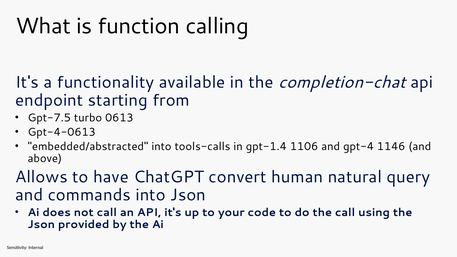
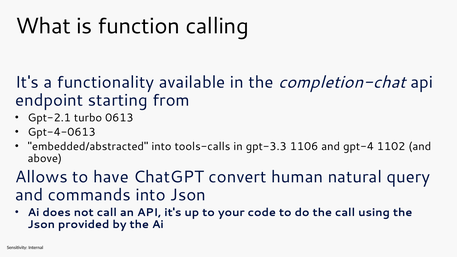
Gpt-7.5: Gpt-7.5 -> Gpt-2.1
gpt-1.4: gpt-1.4 -> gpt-3.3
1146: 1146 -> 1102
